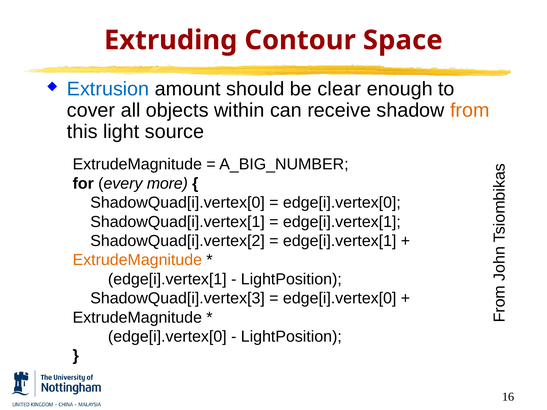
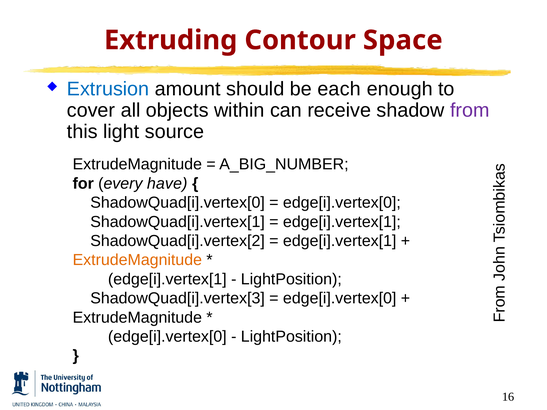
clear: clear -> each
from colour: orange -> purple
more: more -> have
